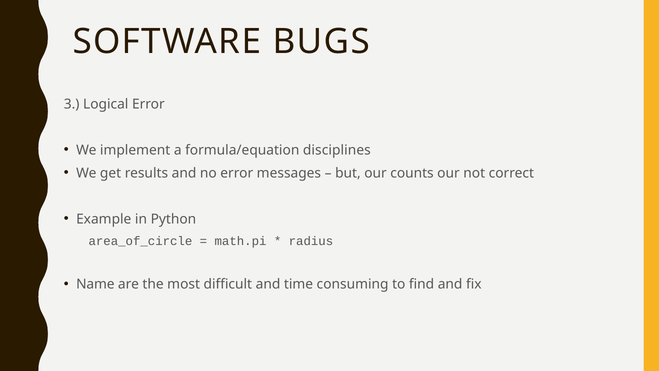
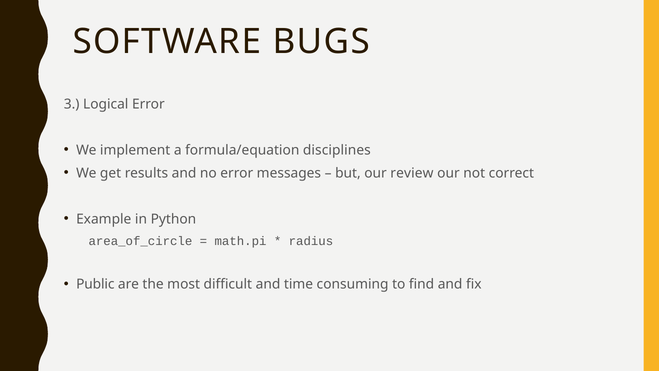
counts: counts -> review
Name: Name -> Public
